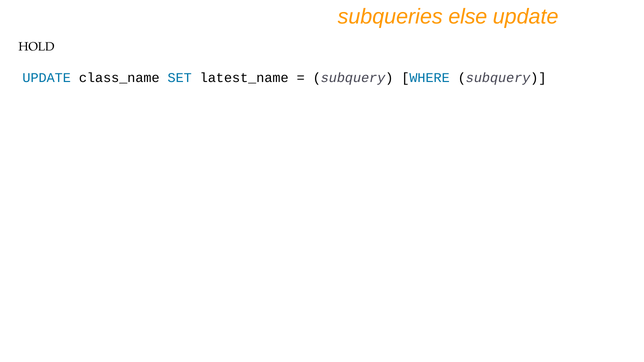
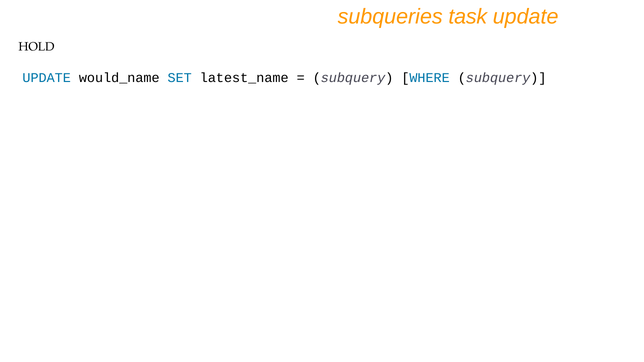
else: else -> task
class_name: class_name -> would_name
